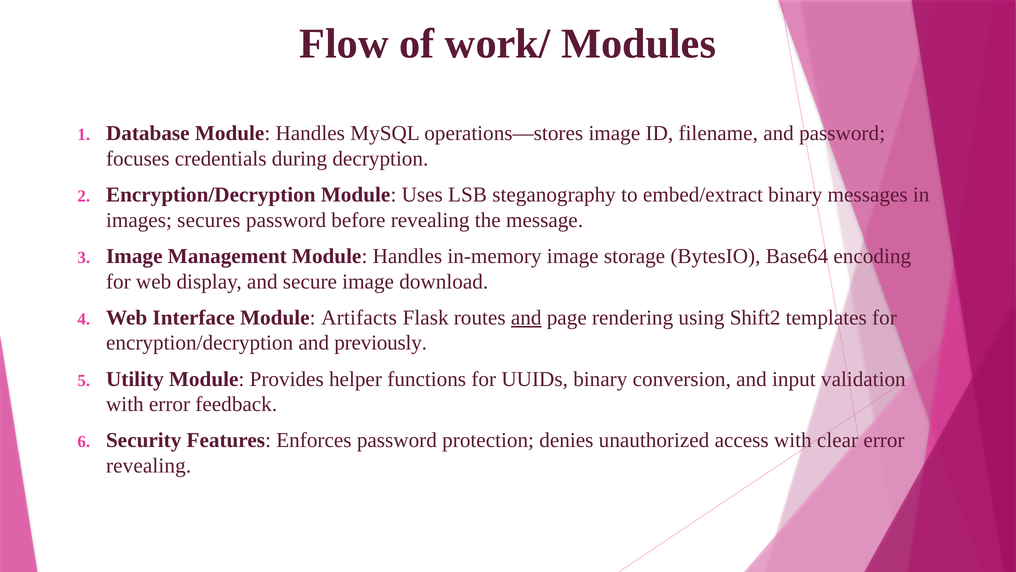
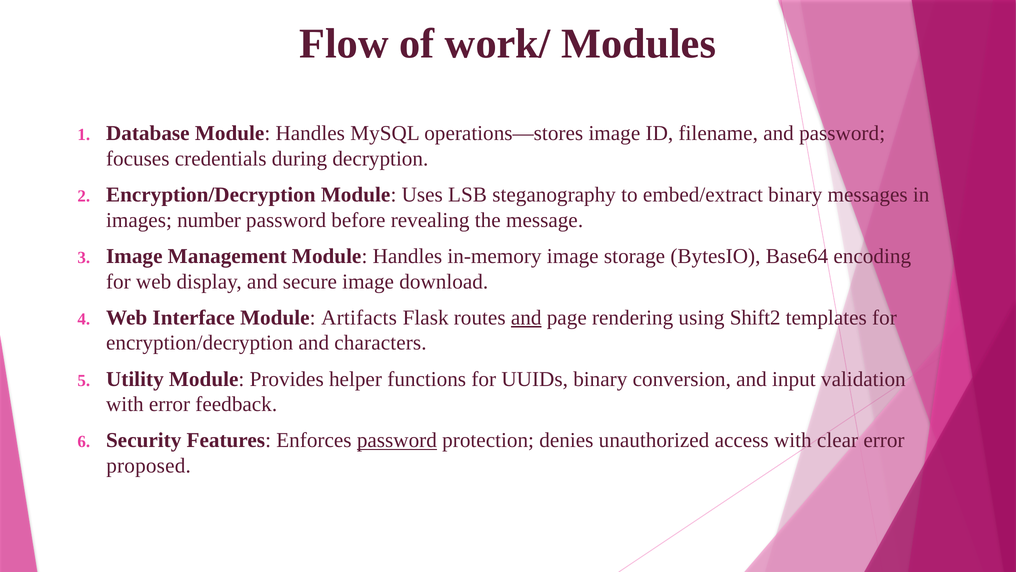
secures: secures -> number
previously: previously -> characters
password at (397, 440) underline: none -> present
revealing at (149, 466): revealing -> proposed
